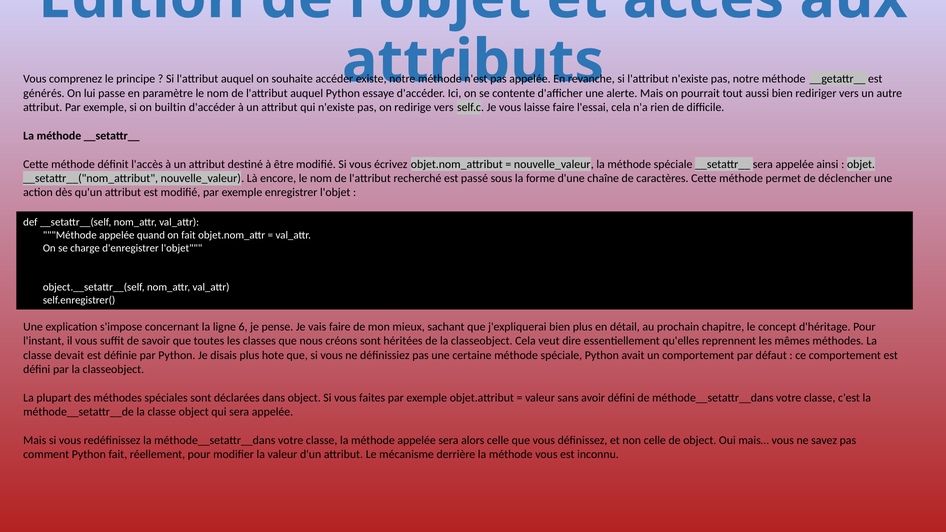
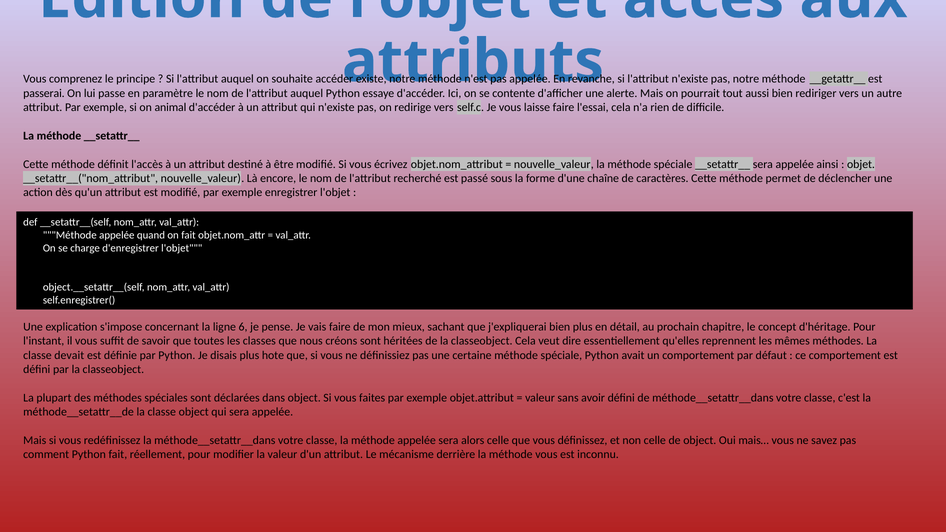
générés: générés -> passerai
builtin: builtin -> animal
